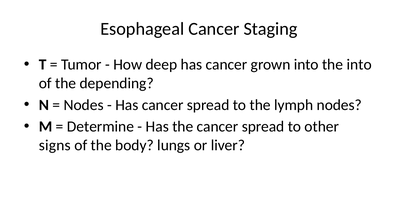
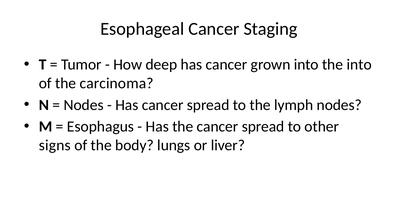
depending: depending -> carcinoma
Determine: Determine -> Esophagus
